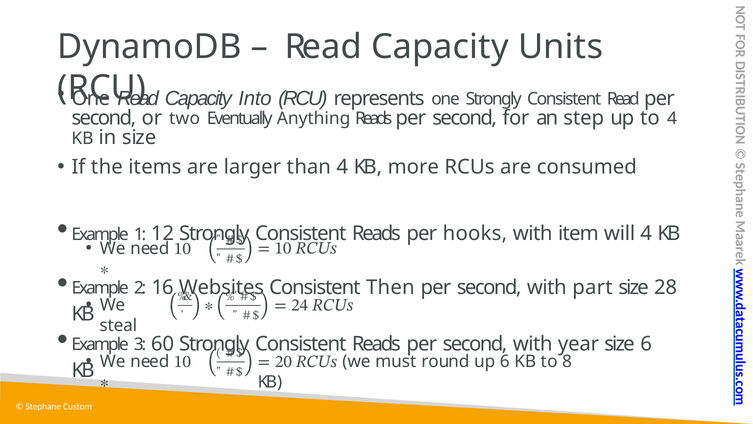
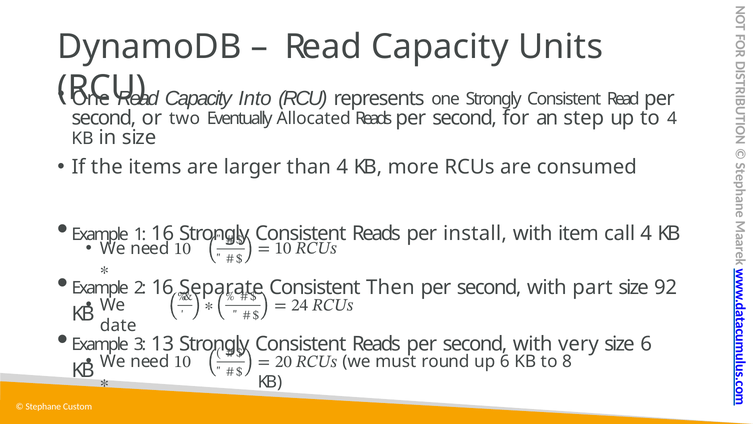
Anything: Anything -> Allocated
1 12: 12 -> 16
hooks: hooks -> install
will: will -> call
Websites: Websites -> Separate
28: 28 -> 92
steal: steal -> date
60: 60 -> 13
year: year -> very
